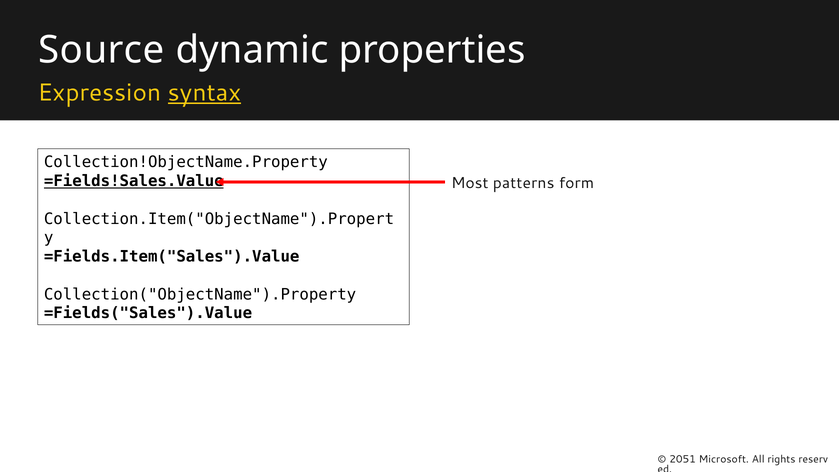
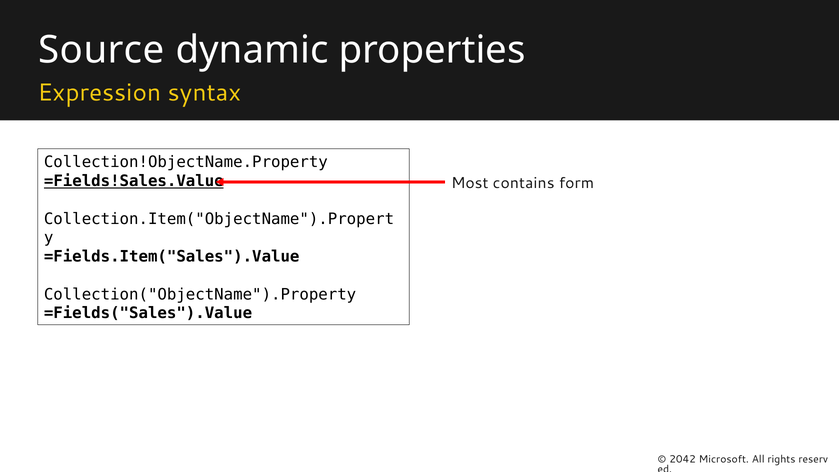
syntax underline: present -> none
patterns: patterns -> contains
2051: 2051 -> 2042
